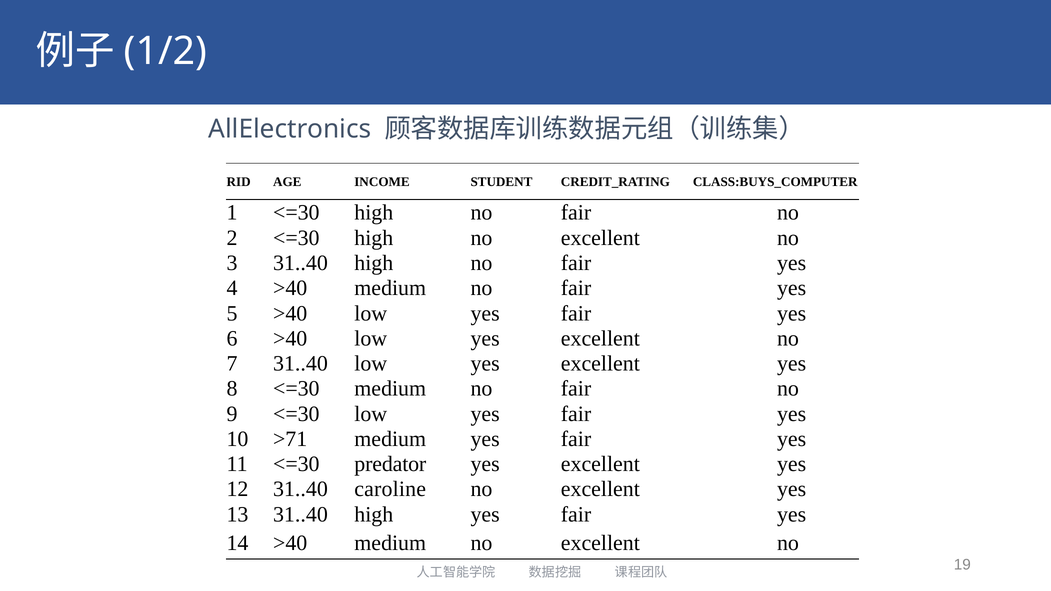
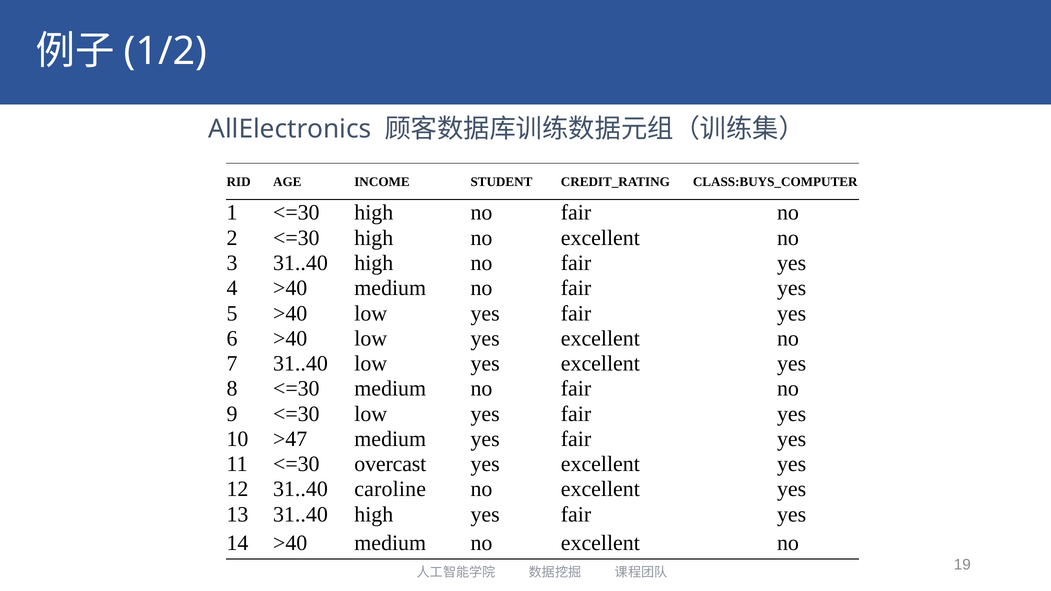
>71: >71 -> >47
predator: predator -> overcast
